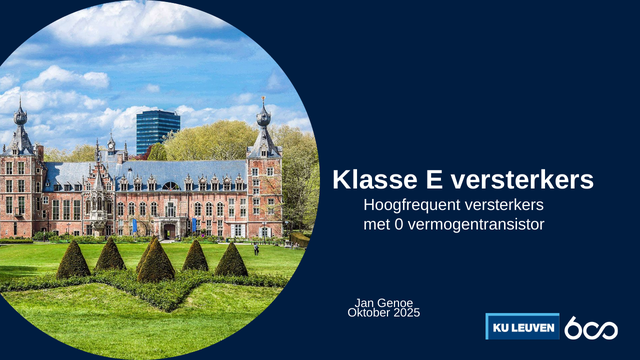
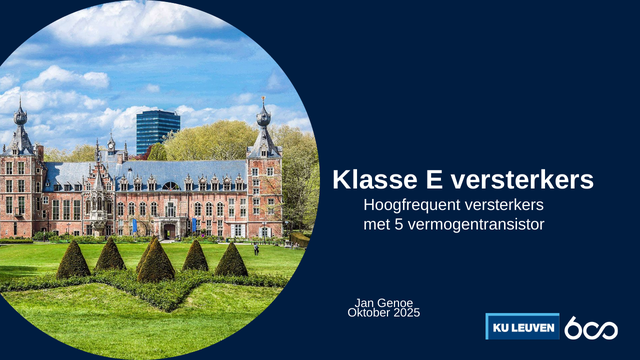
0: 0 -> 5
